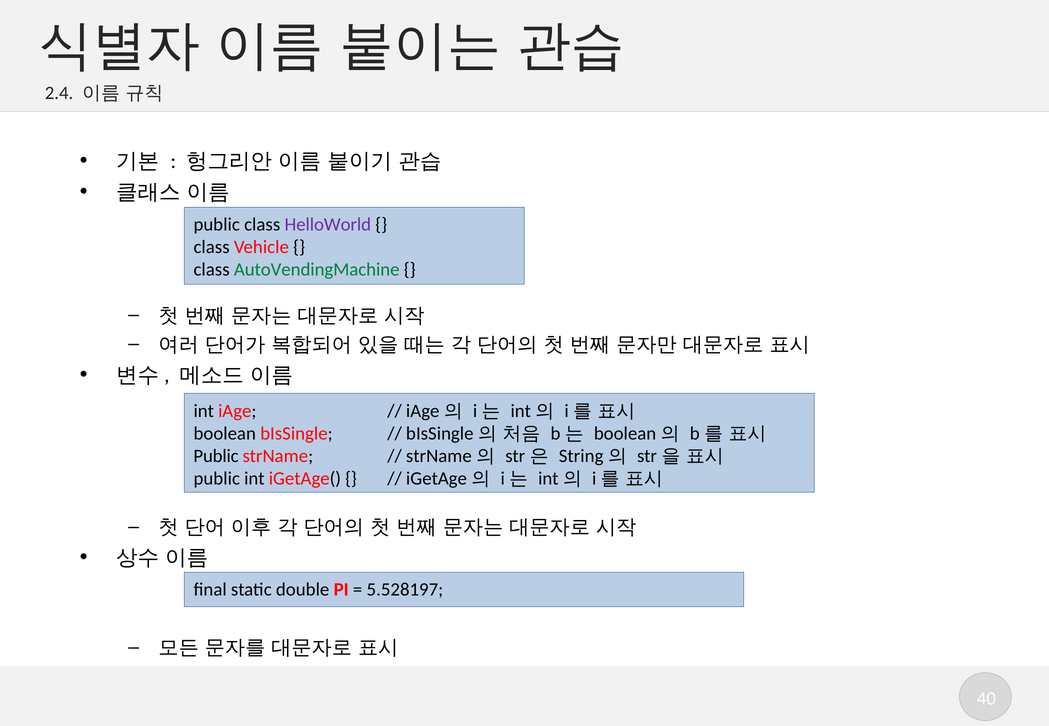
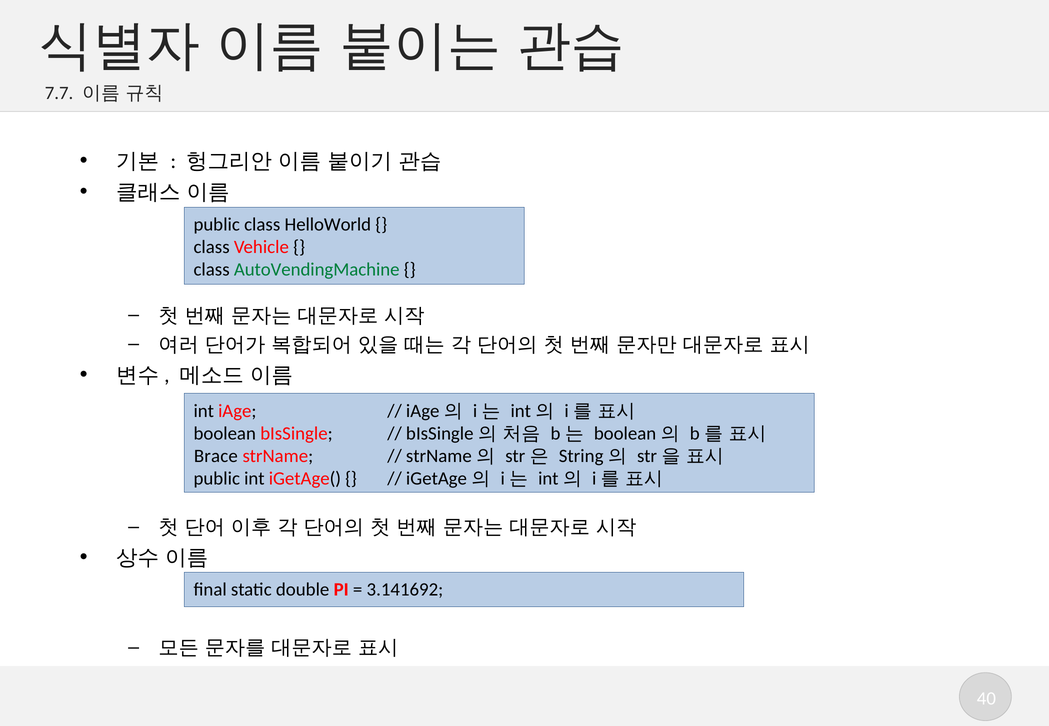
2.4: 2.4 -> 7.7
HelloWorld colour: purple -> black
Public at (216, 456): Public -> Brace
5.528197: 5.528197 -> 3.141692
